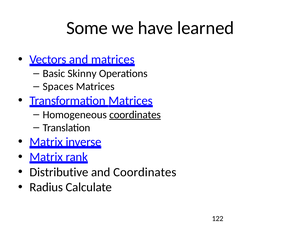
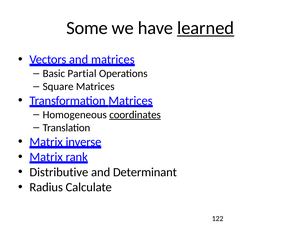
learned underline: none -> present
Skinny: Skinny -> Partial
Spaces: Spaces -> Square
and Coordinates: Coordinates -> Determinant
